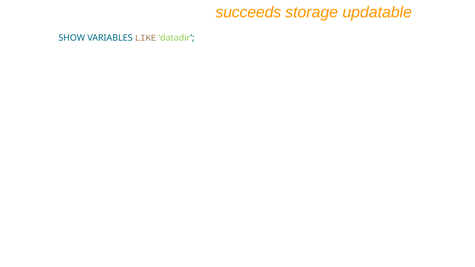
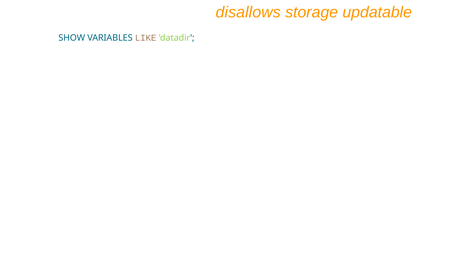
succeeds: succeeds -> disallows
